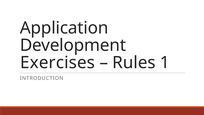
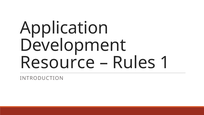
Exercises: Exercises -> Resource
